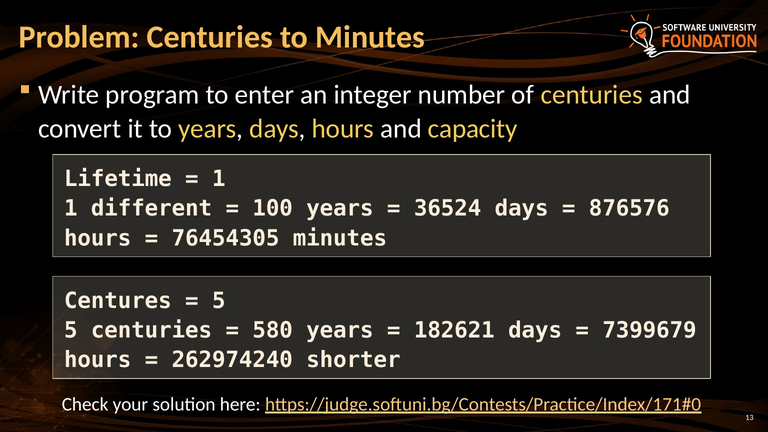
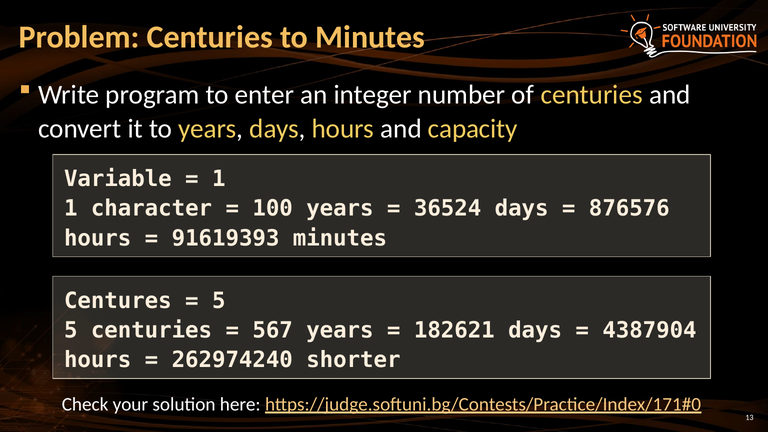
Lifetime: Lifetime -> Variable
different: different -> character
76454305: 76454305 -> 91619393
580: 580 -> 567
7399679: 7399679 -> 4387904
